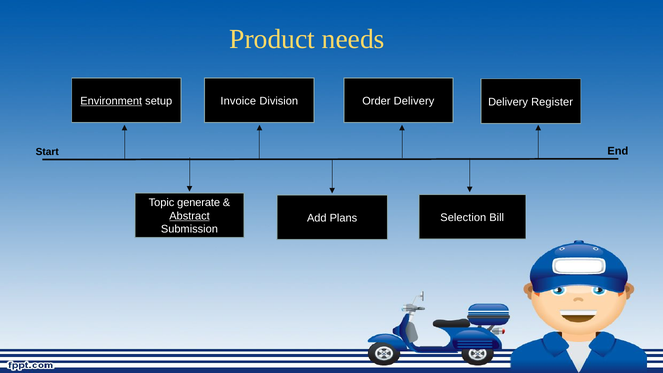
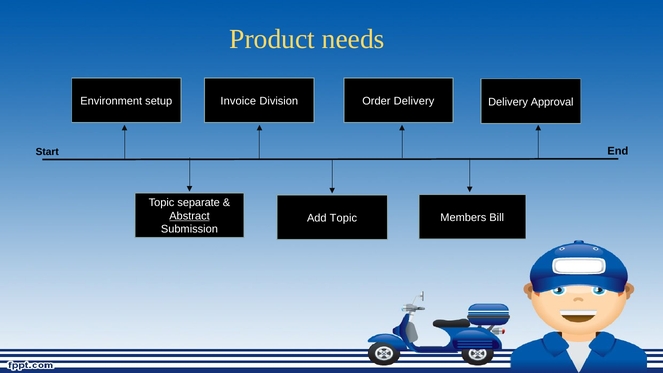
Environment underline: present -> none
Register: Register -> Approval
generate: generate -> separate
Selection: Selection -> Members
Add Plans: Plans -> Topic
